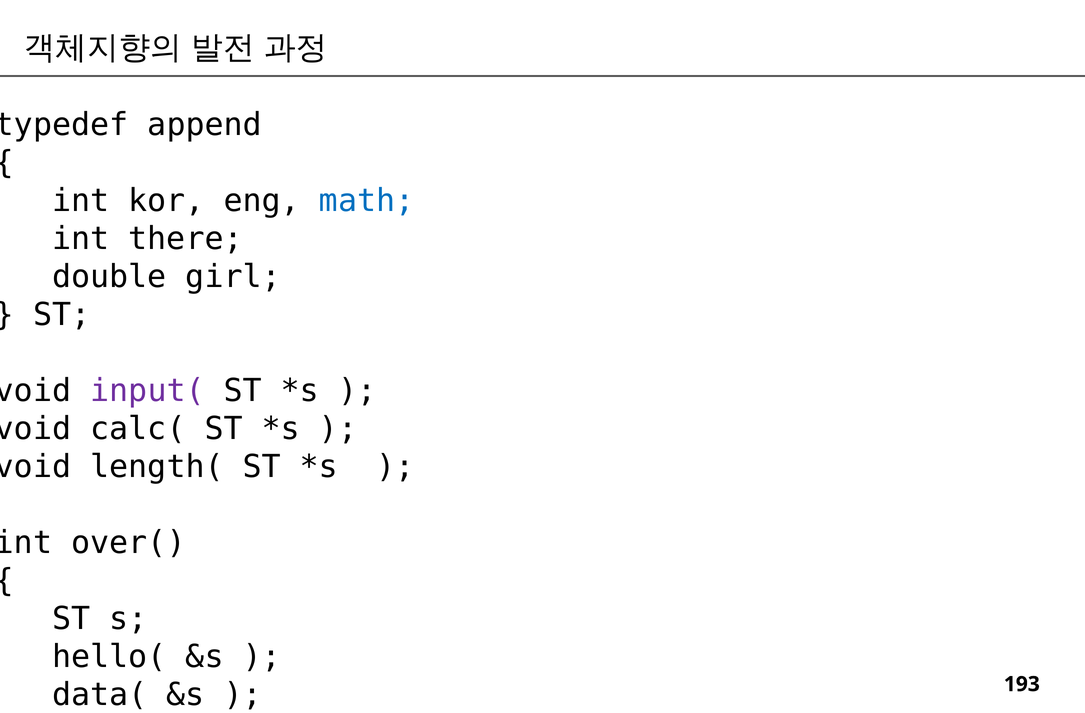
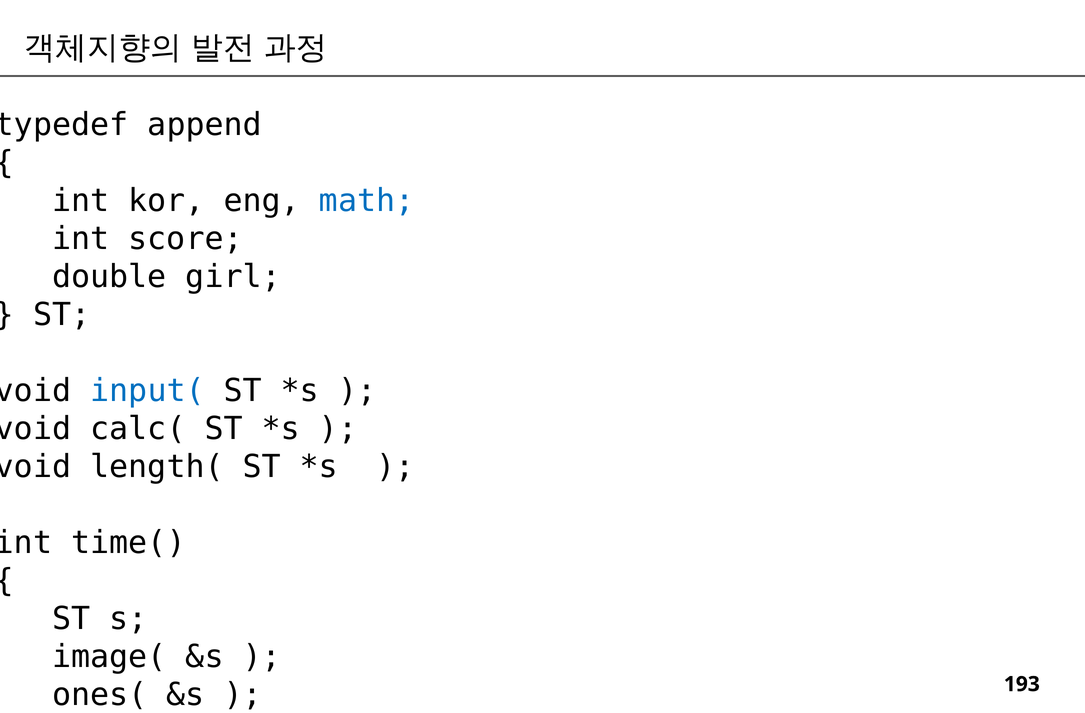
there: there -> score
input( colour: purple -> blue
over(: over( -> time(
hello(: hello( -> image(
data(: data( -> ones(
